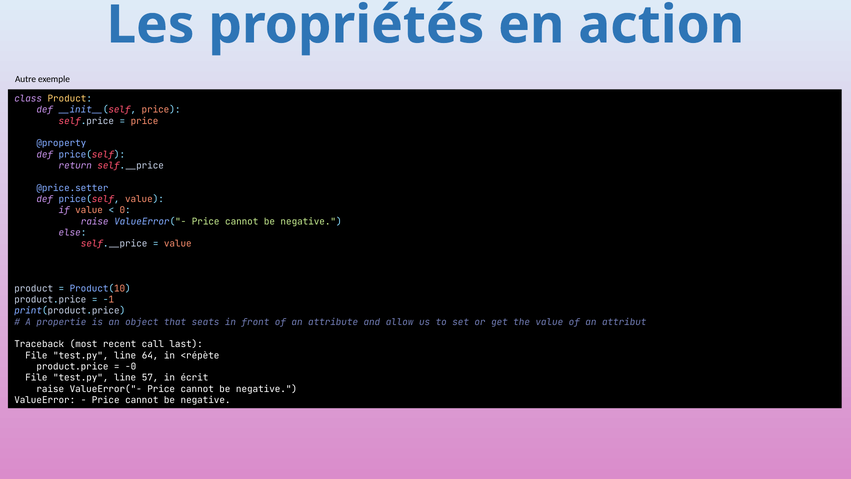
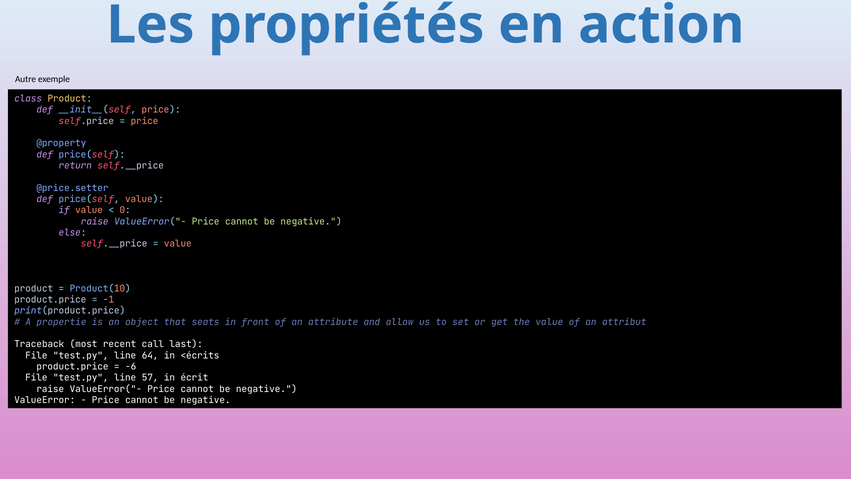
<répète>: <répète> -> <écrits>
-0: -0 -> -6
